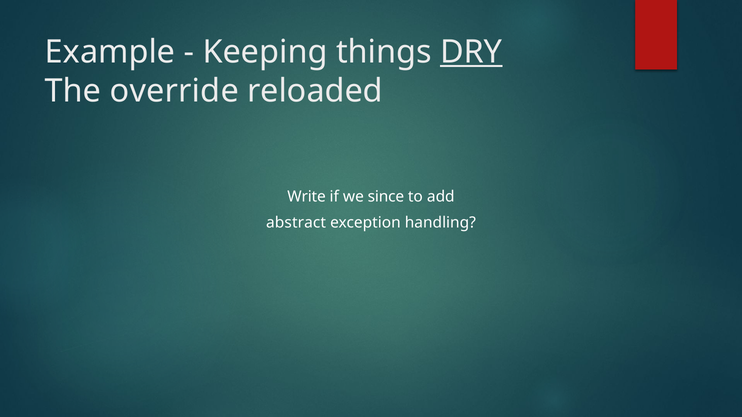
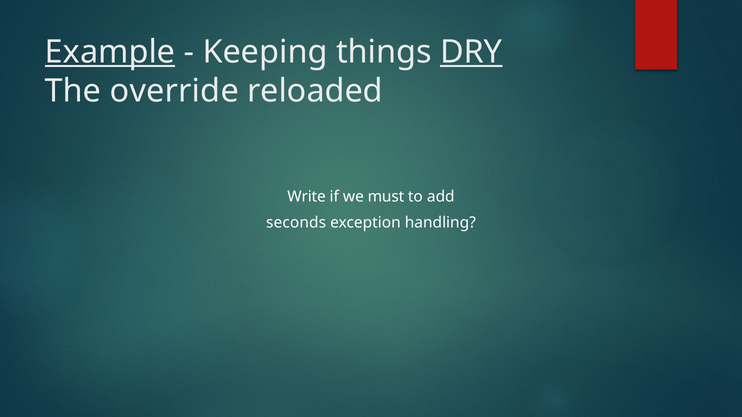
Example underline: none -> present
since: since -> must
abstract: abstract -> seconds
